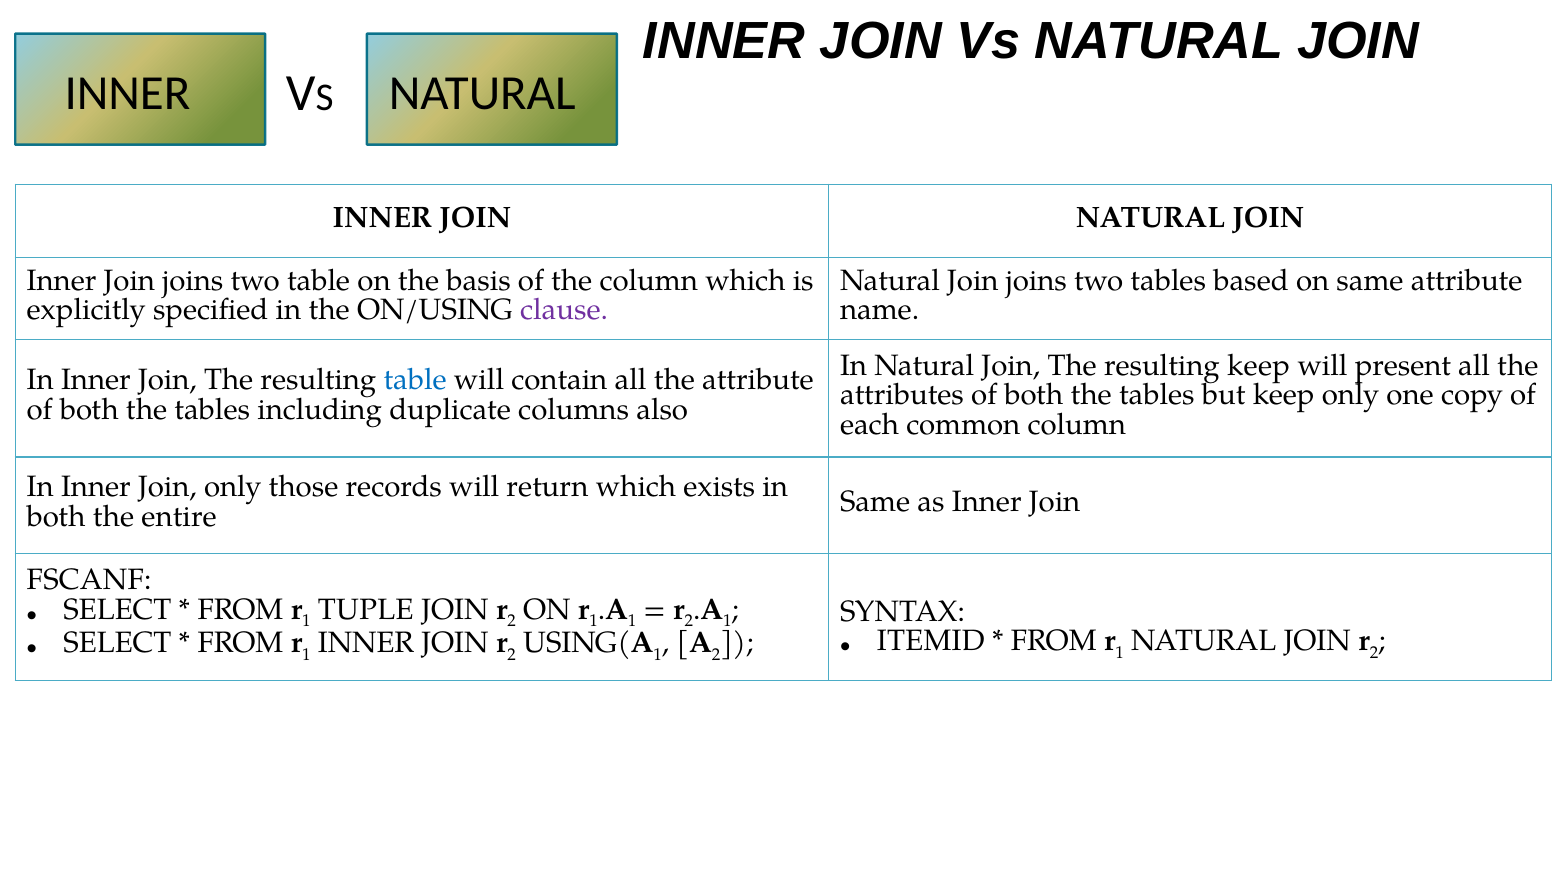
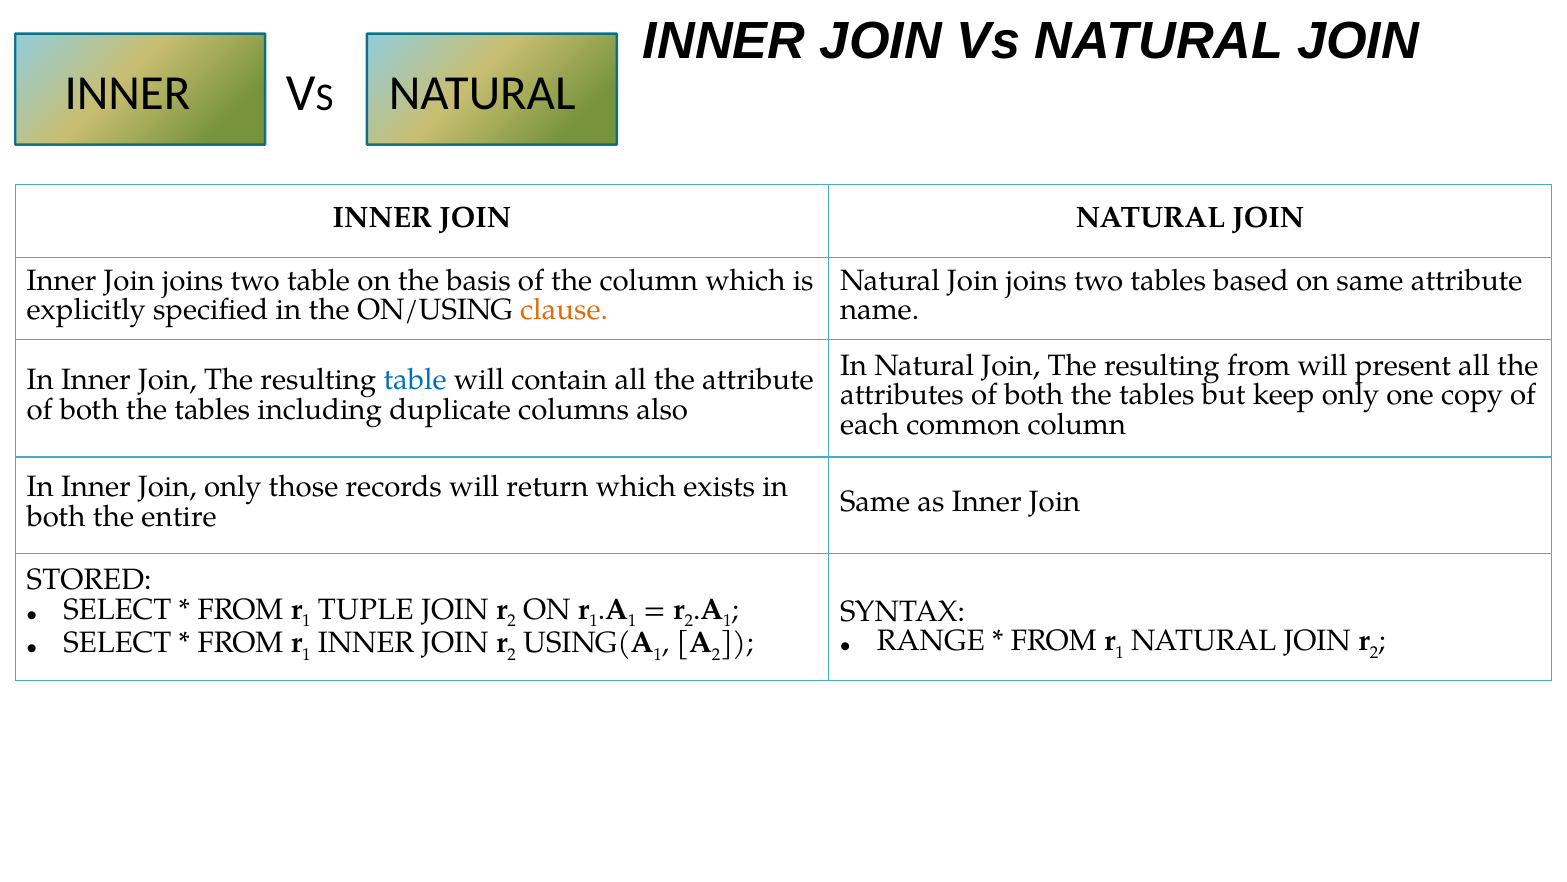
clause colour: purple -> orange
resulting keep: keep -> from
FSCANF: FSCANF -> STORED
ITEMID: ITEMID -> RANGE
